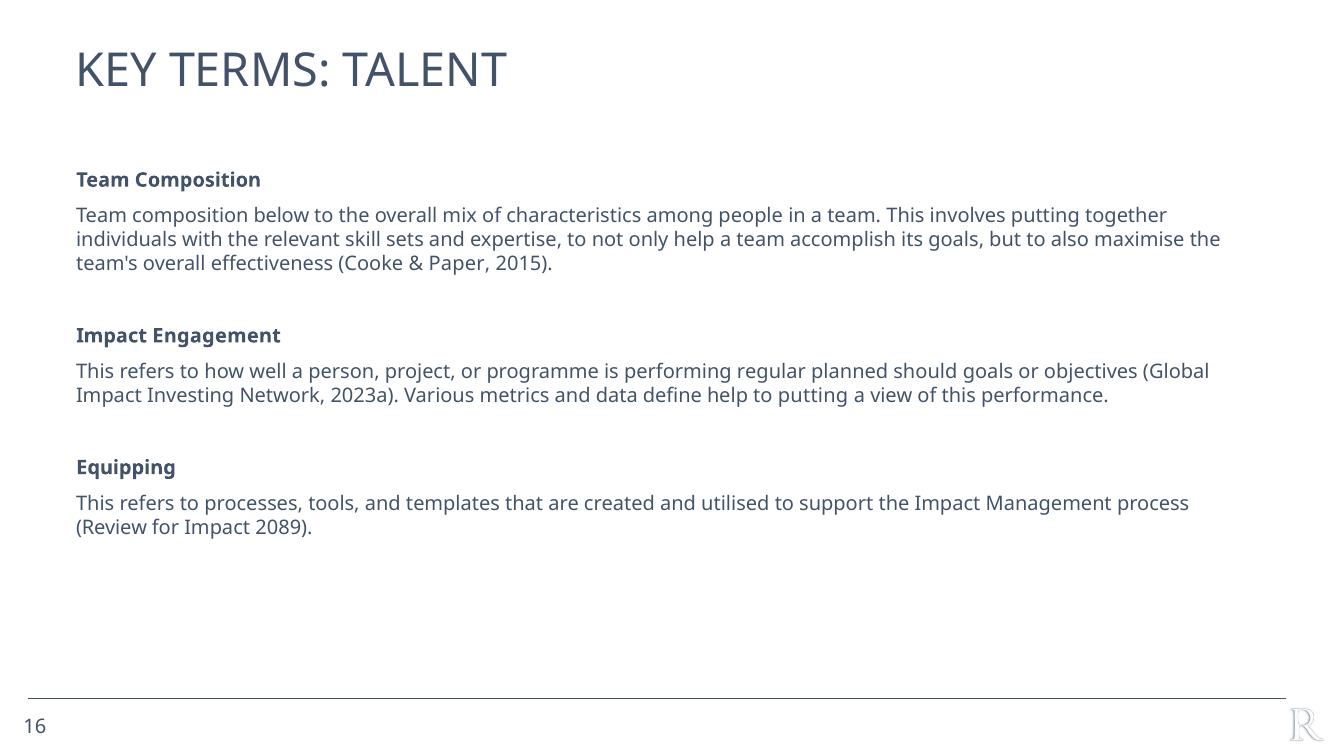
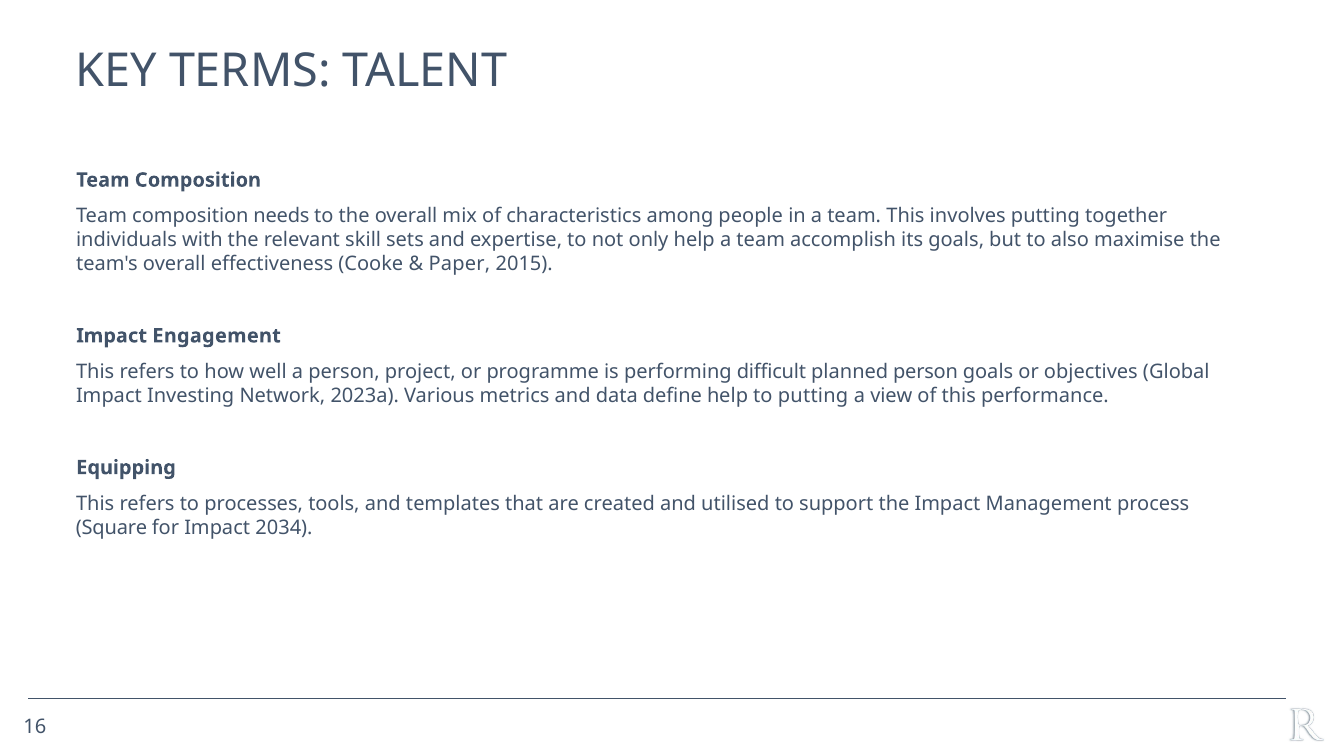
below: below -> needs
regular: regular -> difficult
planned should: should -> person
Review: Review -> Square
2089: 2089 -> 2034
